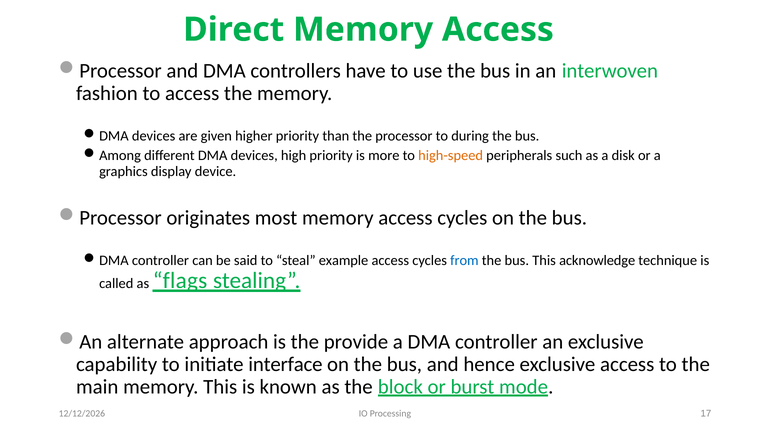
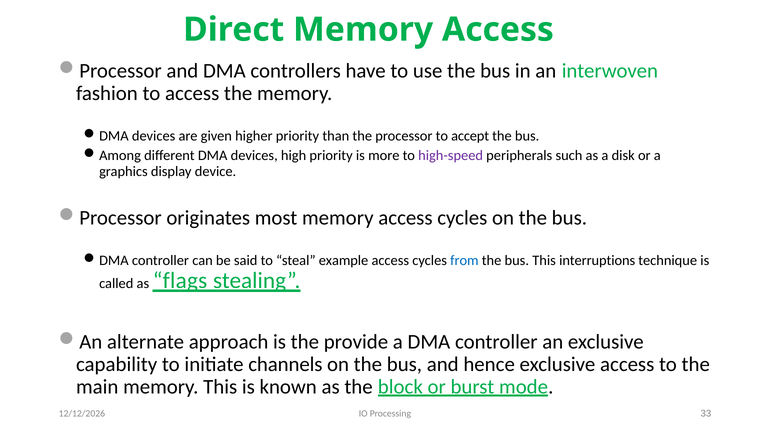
during: during -> accept
high-speed colour: orange -> purple
acknowledge: acknowledge -> interruptions
interface: interface -> channels
17: 17 -> 33
